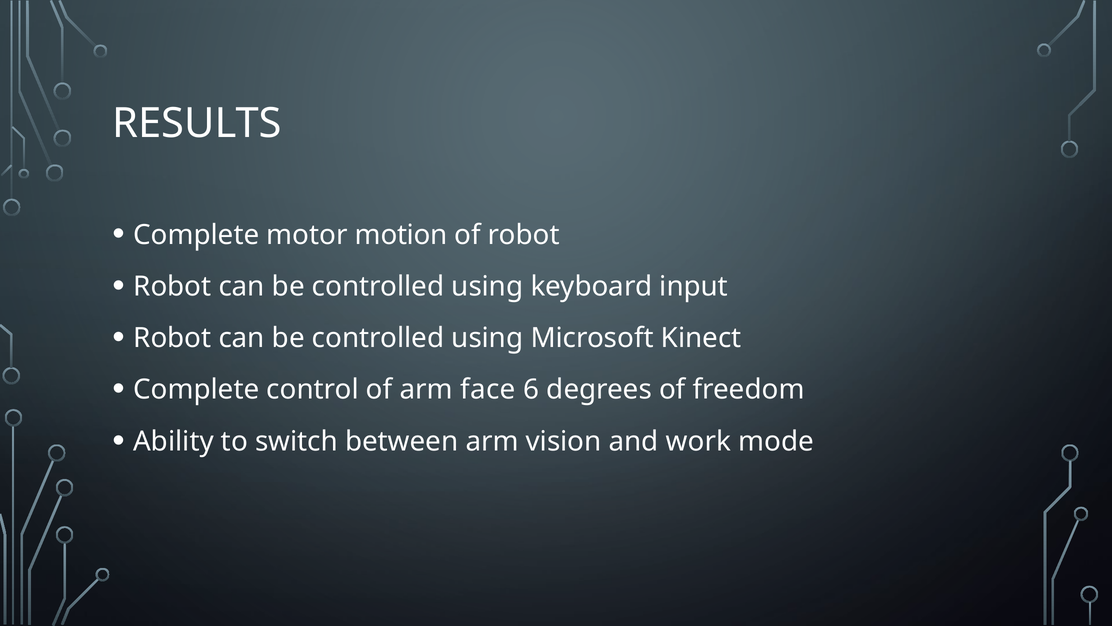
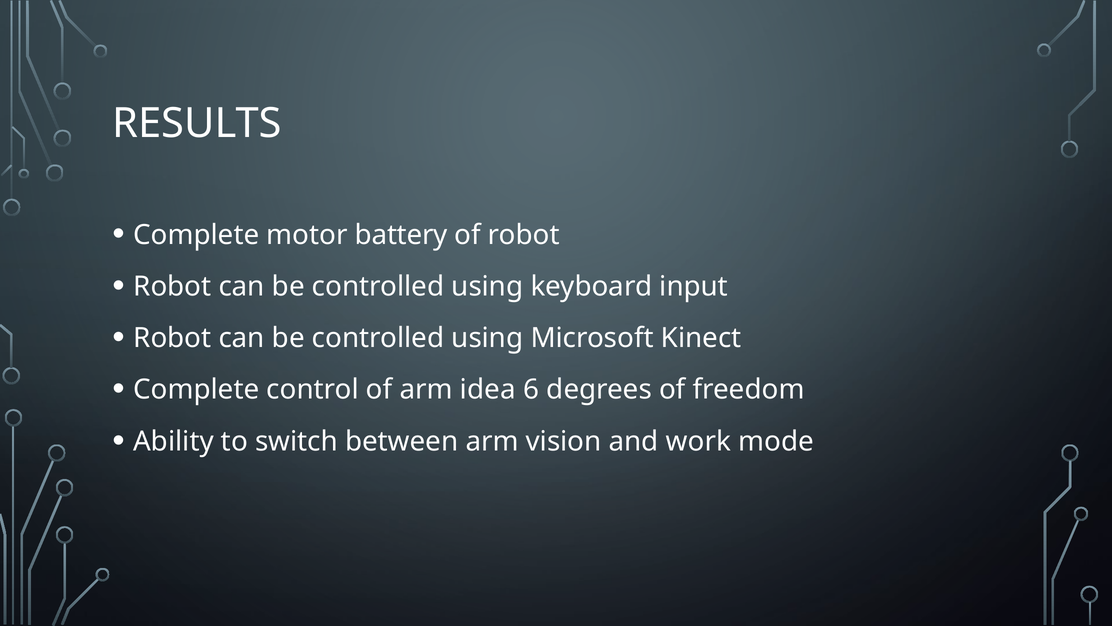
motion: motion -> battery
face: face -> idea
